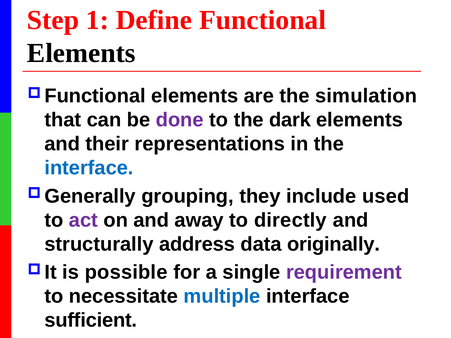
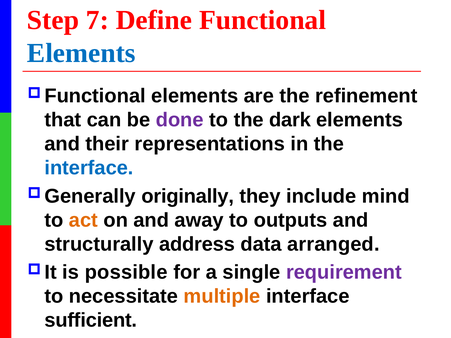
1: 1 -> 7
Elements at (81, 53) colour: black -> blue
simulation: simulation -> refinement
grouping: grouping -> originally
used: used -> mind
act colour: purple -> orange
directly: directly -> outputs
originally: originally -> arranged
multiple colour: blue -> orange
